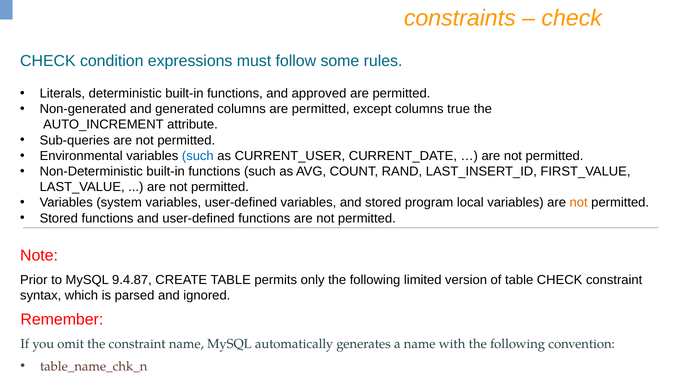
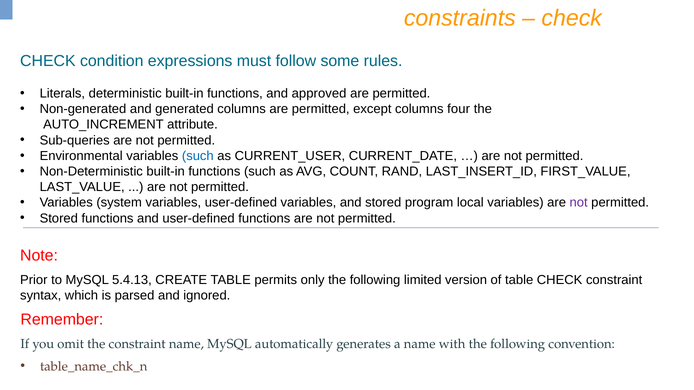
true: true -> four
not at (579, 203) colour: orange -> purple
9.4.87: 9.4.87 -> 5.4.13
